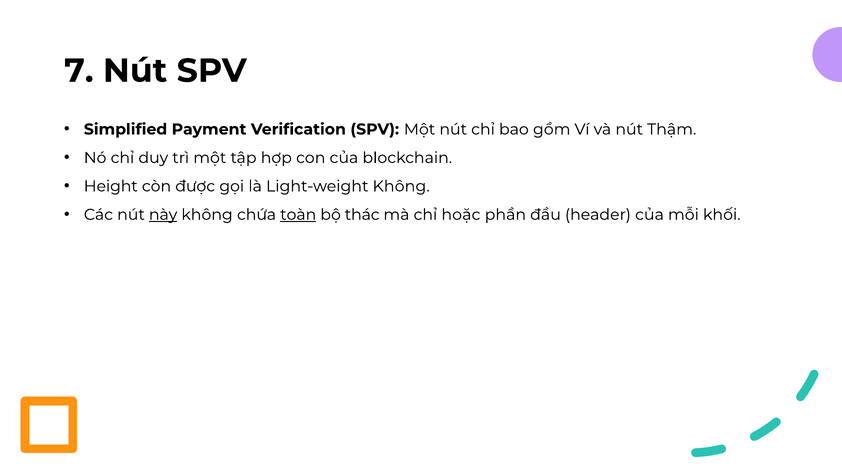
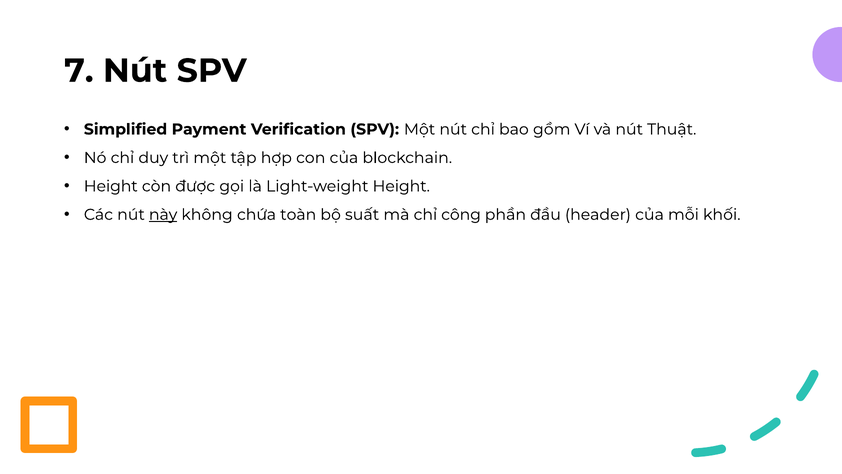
Thậm: Thậm -> Thuật
Light-weight Không: Không -> Height
toàn underline: present -> none
thác: thác -> suất
hoặc: hoặc -> công
